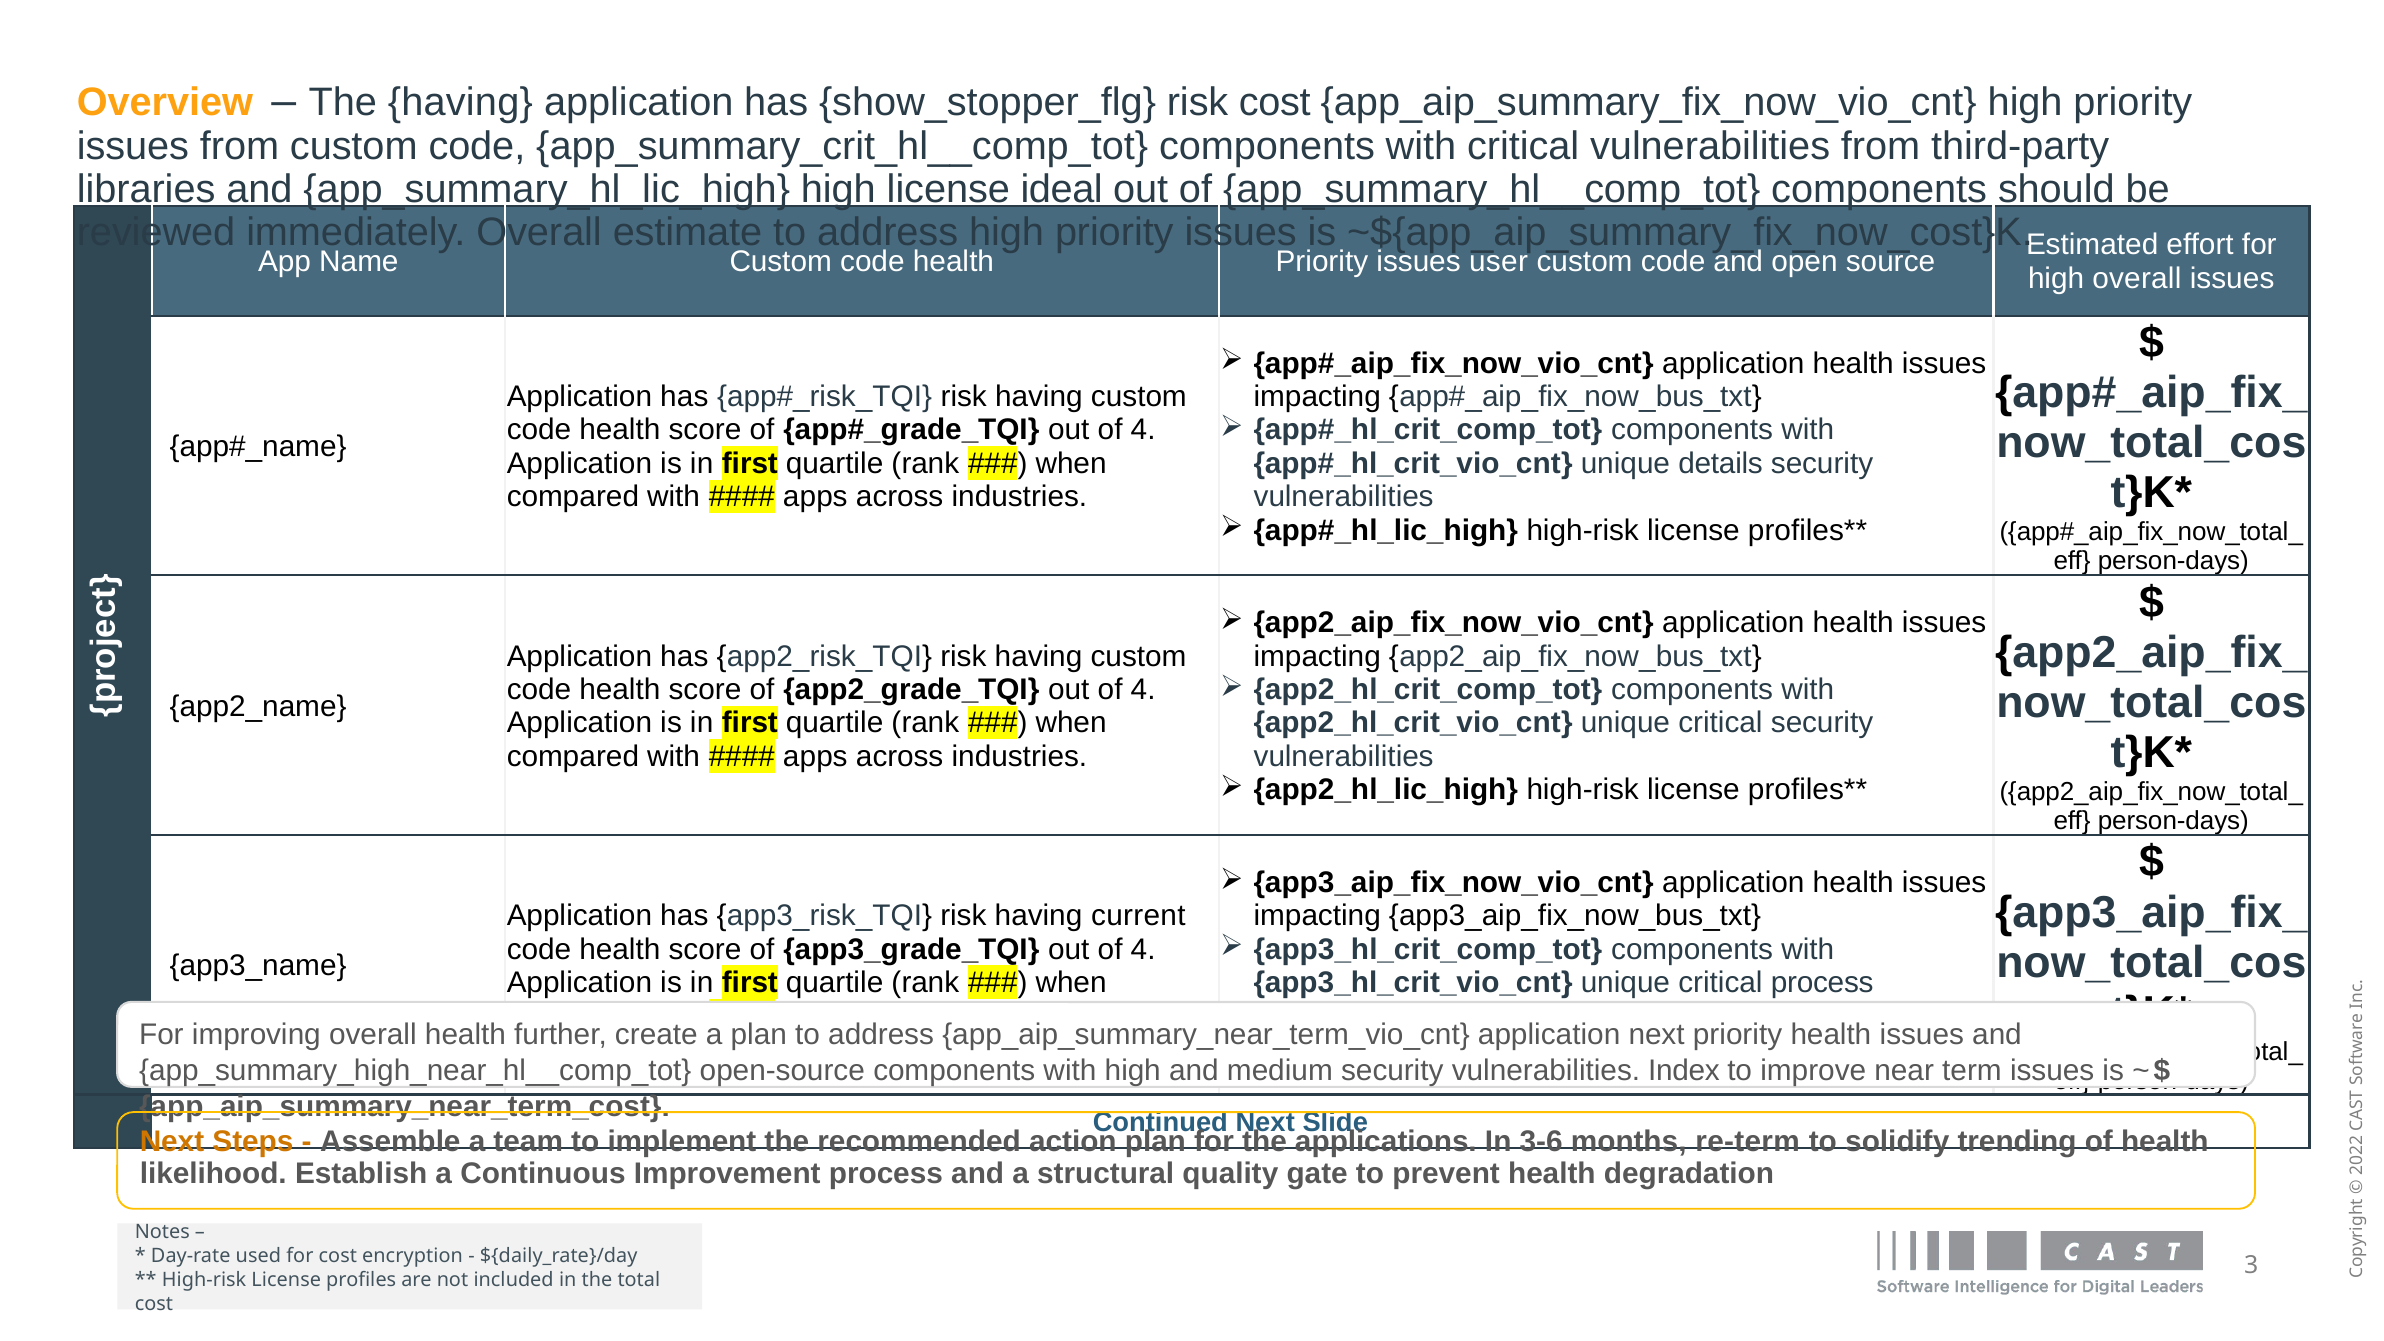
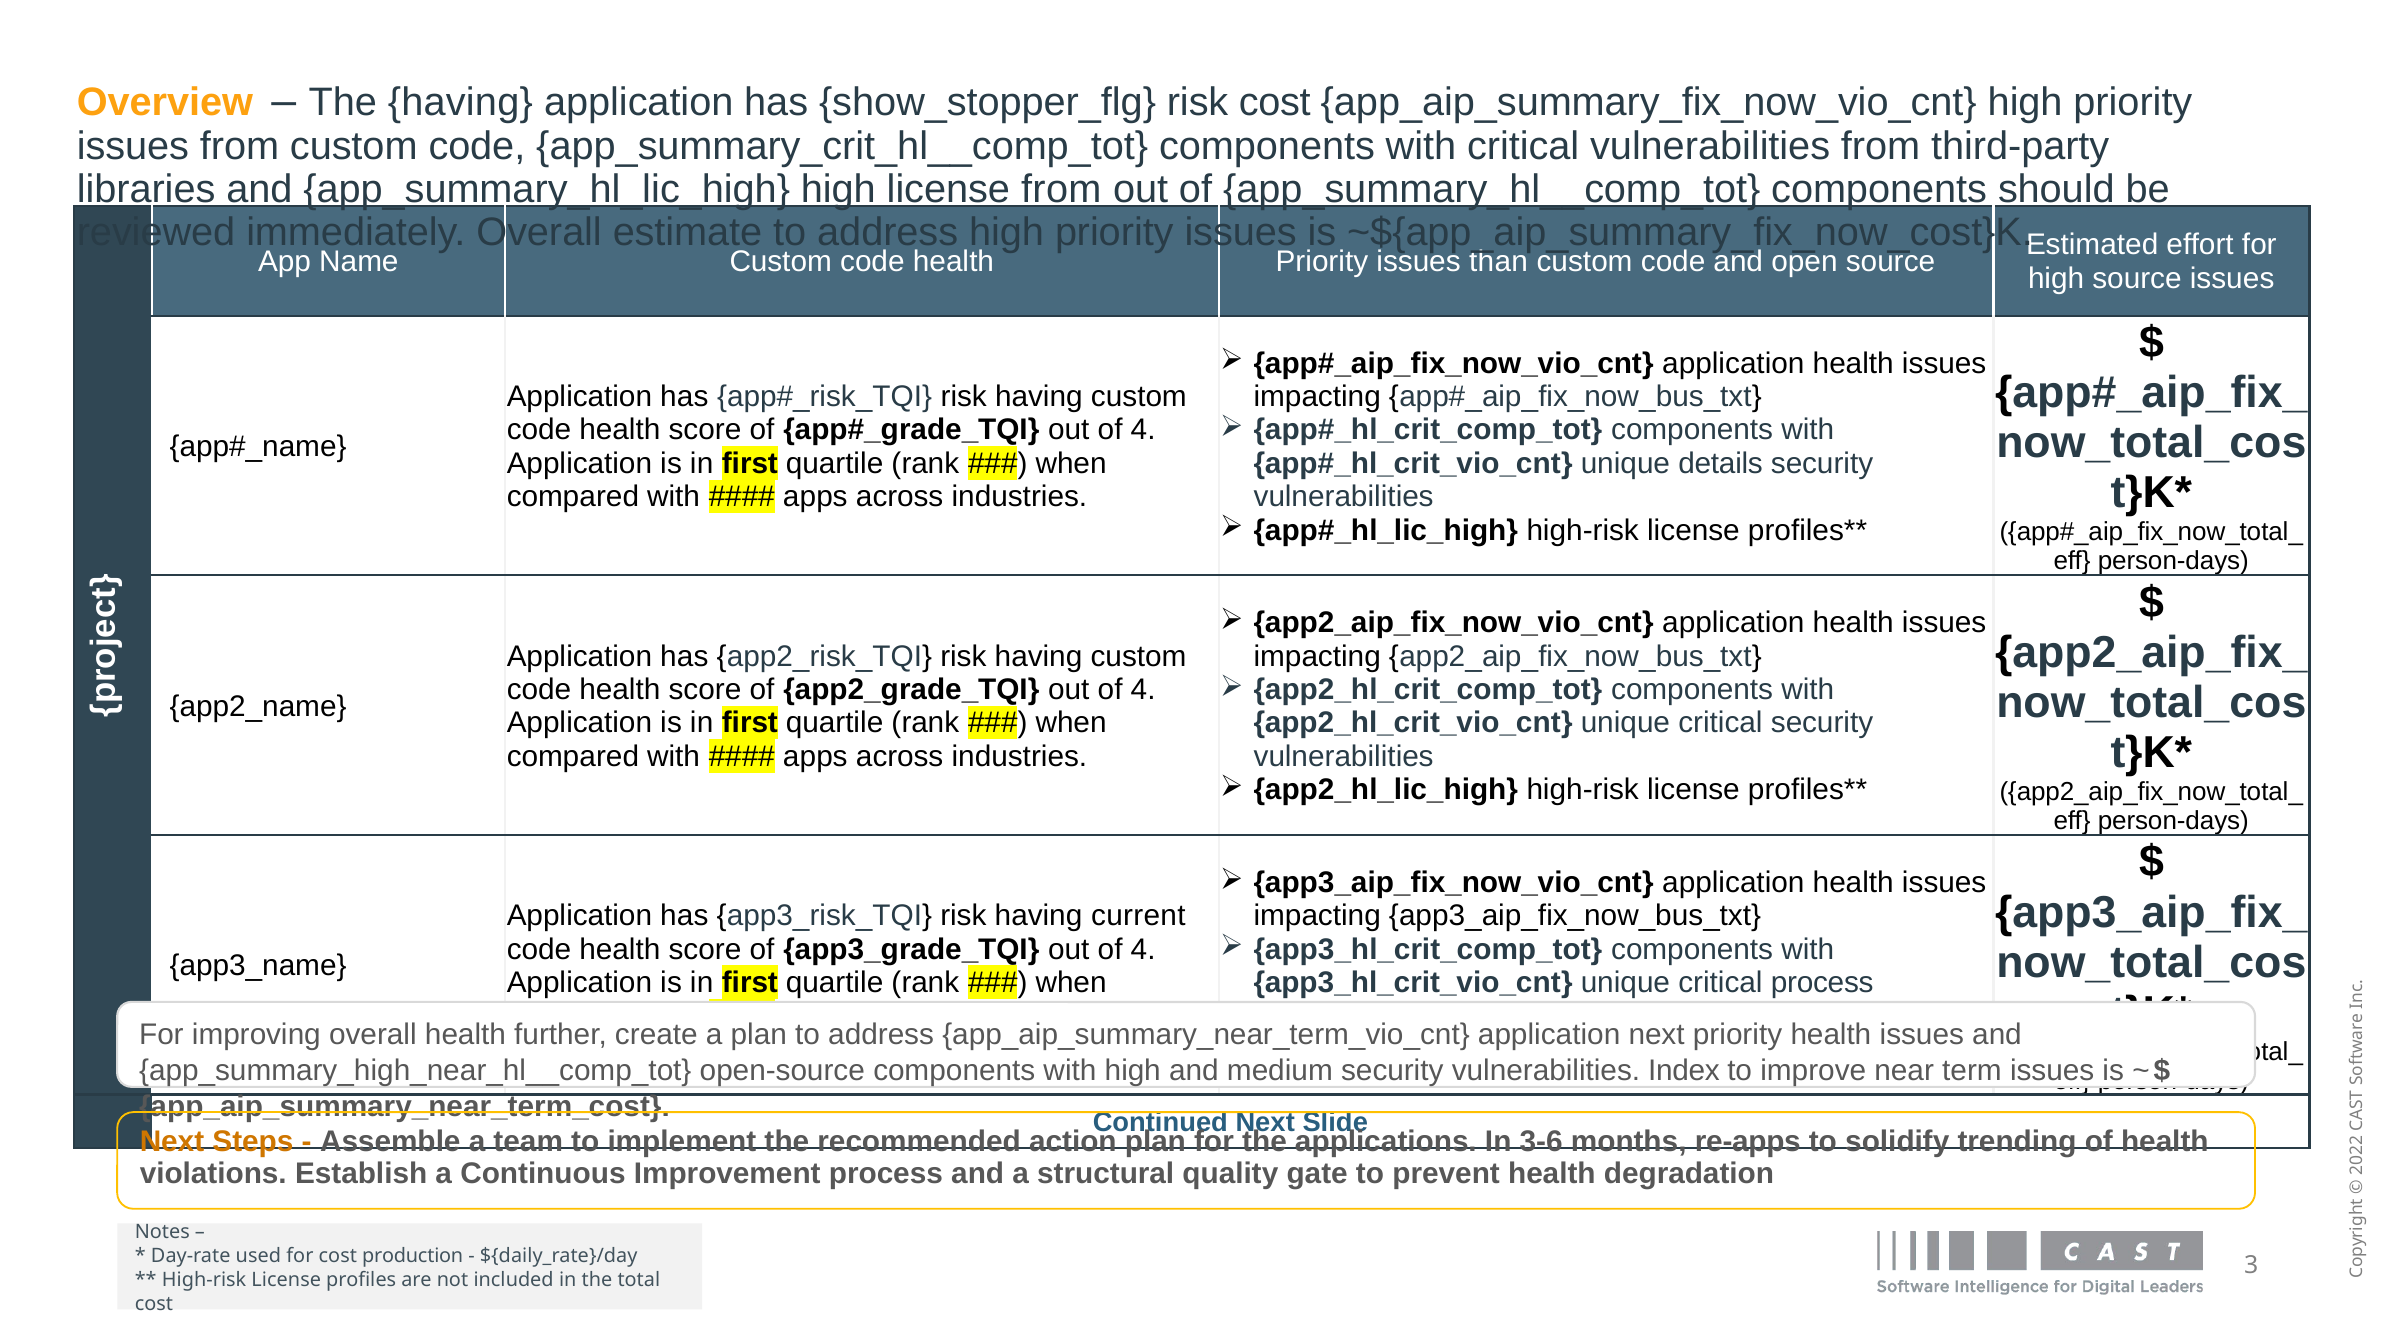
license ideal: ideal -> from
user: user -> than
high overall: overall -> source
re-term: re-term -> re-apps
likelihood: likelihood -> violations
encryption: encryption -> production
